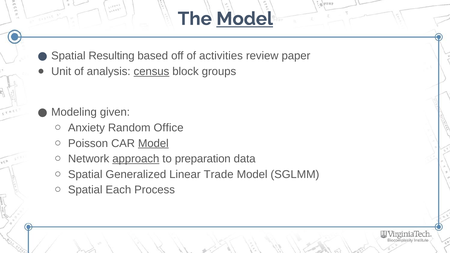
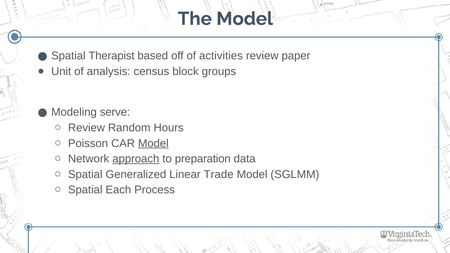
Model at (245, 19) underline: present -> none
Resulting: Resulting -> Therapist
census underline: present -> none
given: given -> serve
Anxiety at (86, 128): Anxiety -> Review
Office: Office -> Hours
